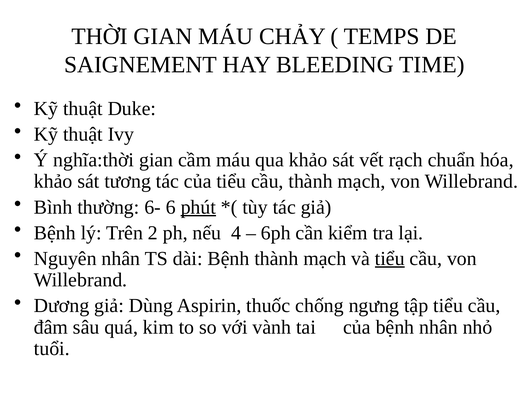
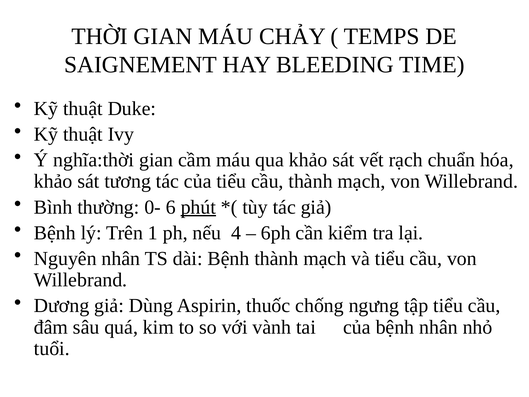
6-: 6- -> 0-
2: 2 -> 1
tiểu at (390, 258) underline: present -> none
